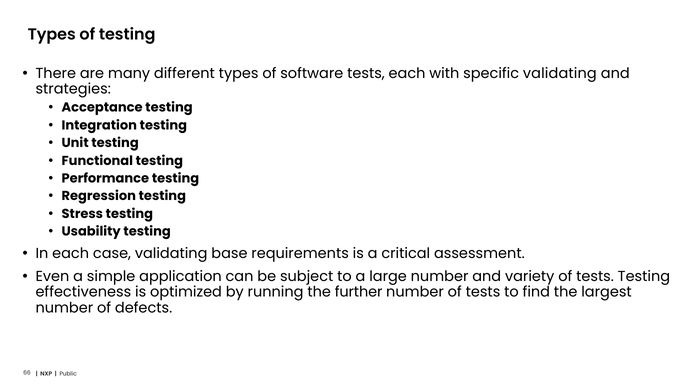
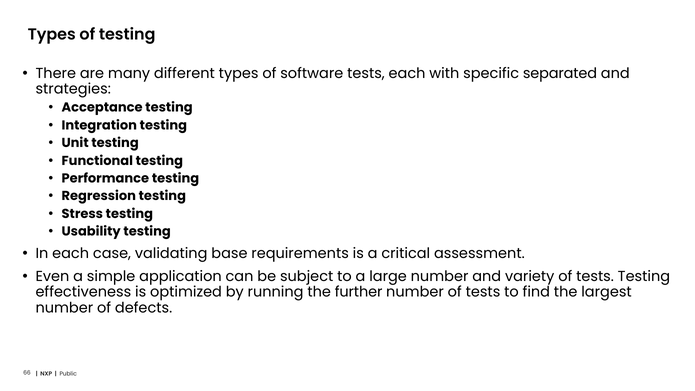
specific validating: validating -> separated
